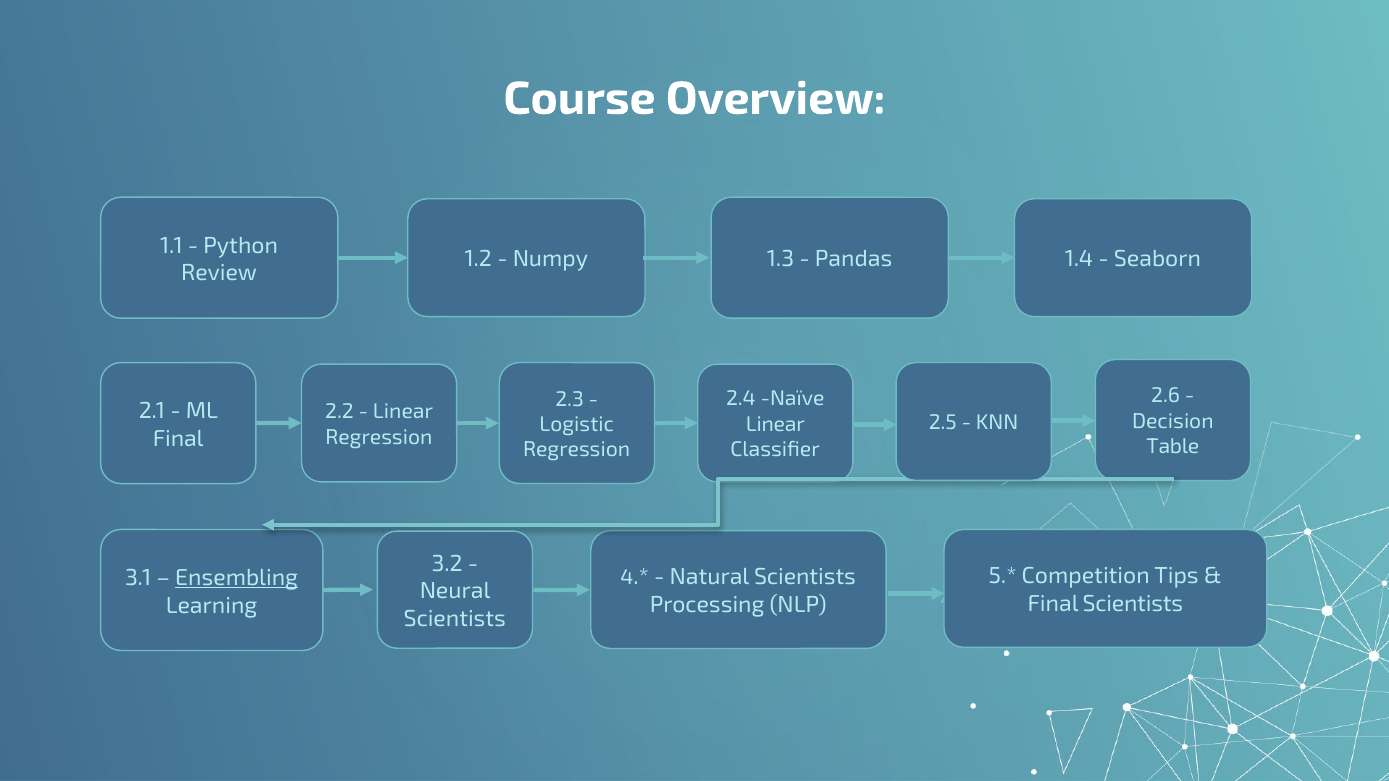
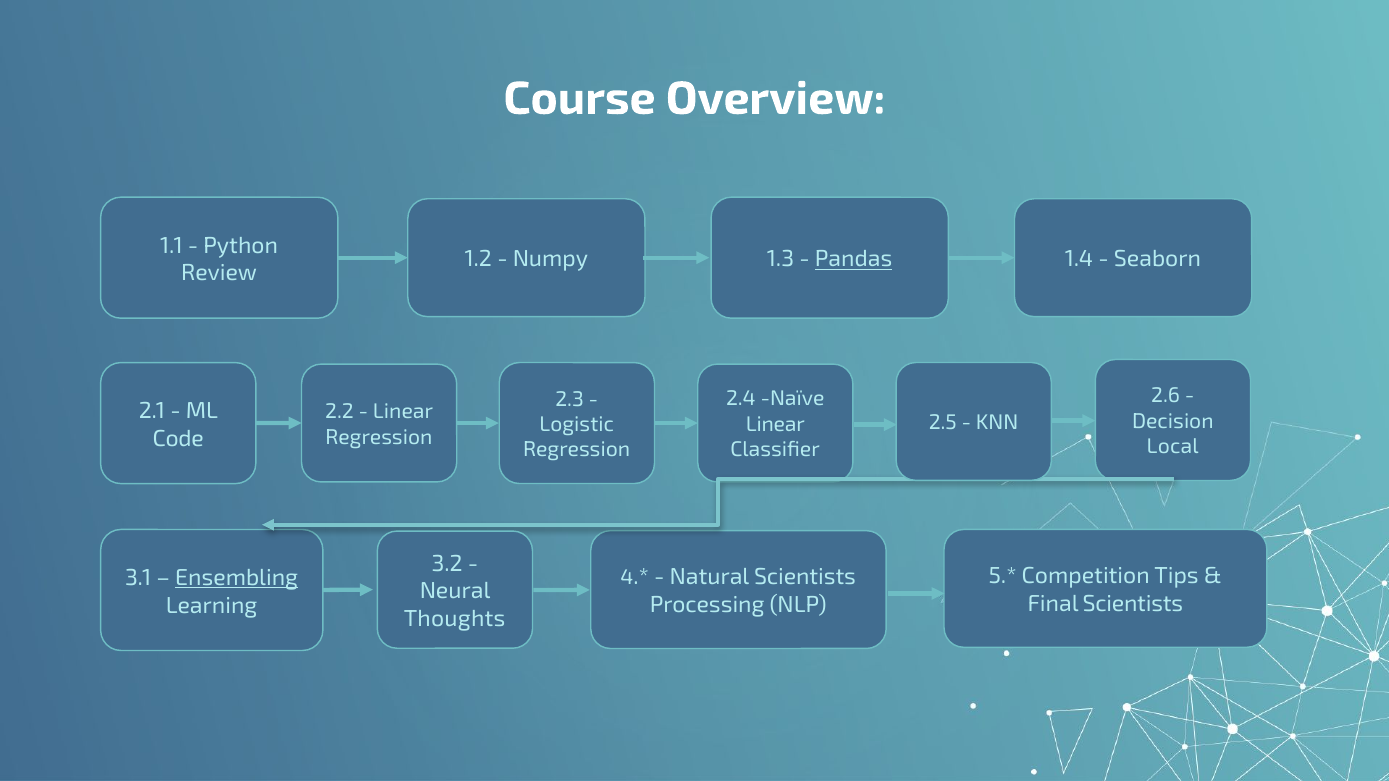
Pandas underline: none -> present
Final at (178, 439): Final -> Code
Table: Table -> Local
Scientists at (455, 619): Scientists -> Thoughts
